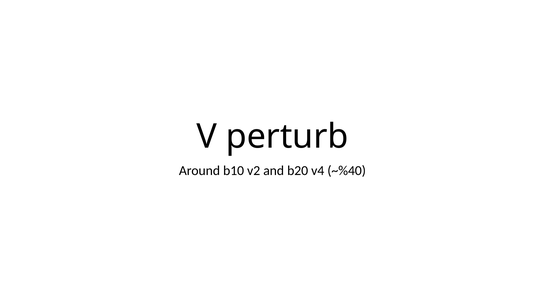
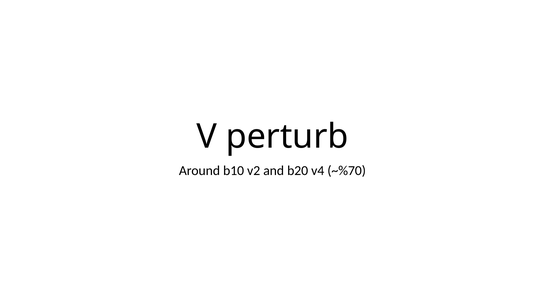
~%40: ~%40 -> ~%70
